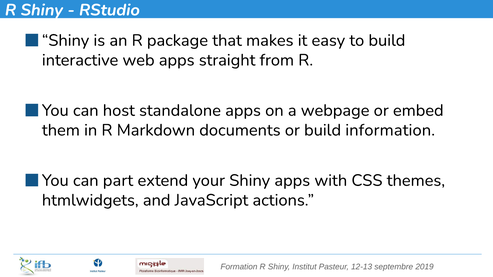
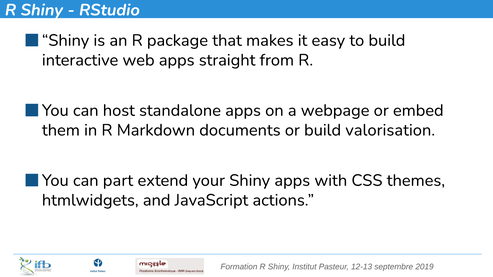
information: information -> valorisation
